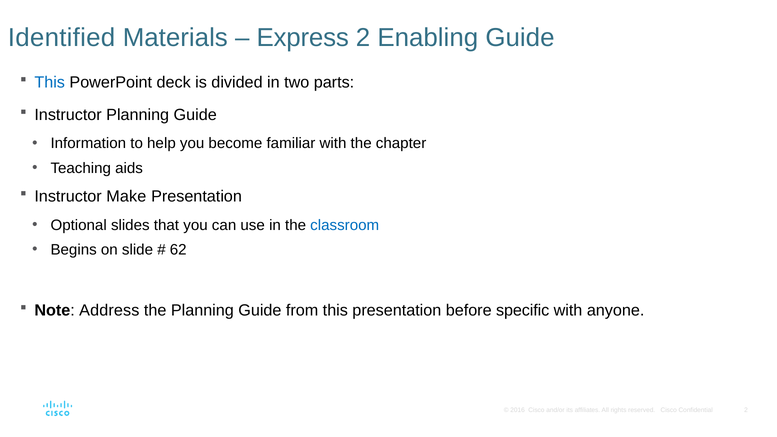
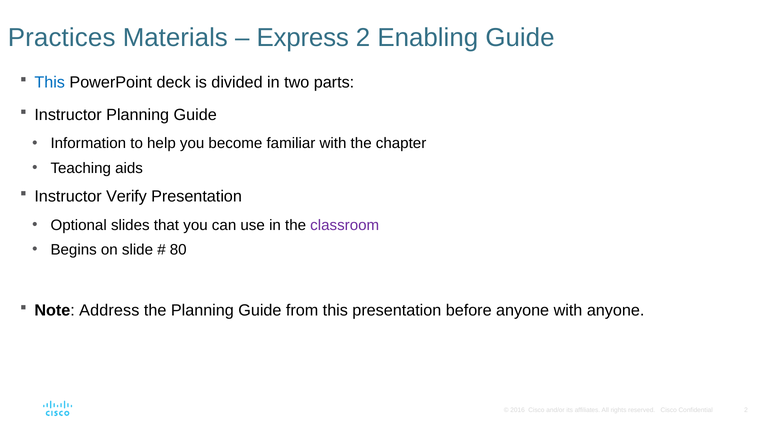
Identified: Identified -> Practices
Make: Make -> Verify
classroom colour: blue -> purple
62: 62 -> 80
before specific: specific -> anyone
